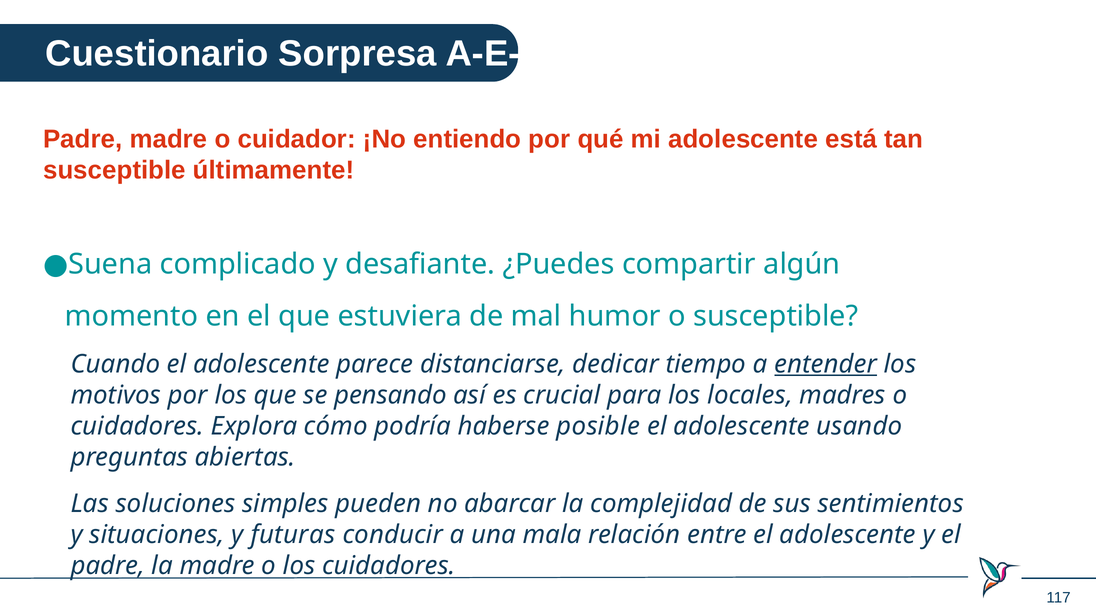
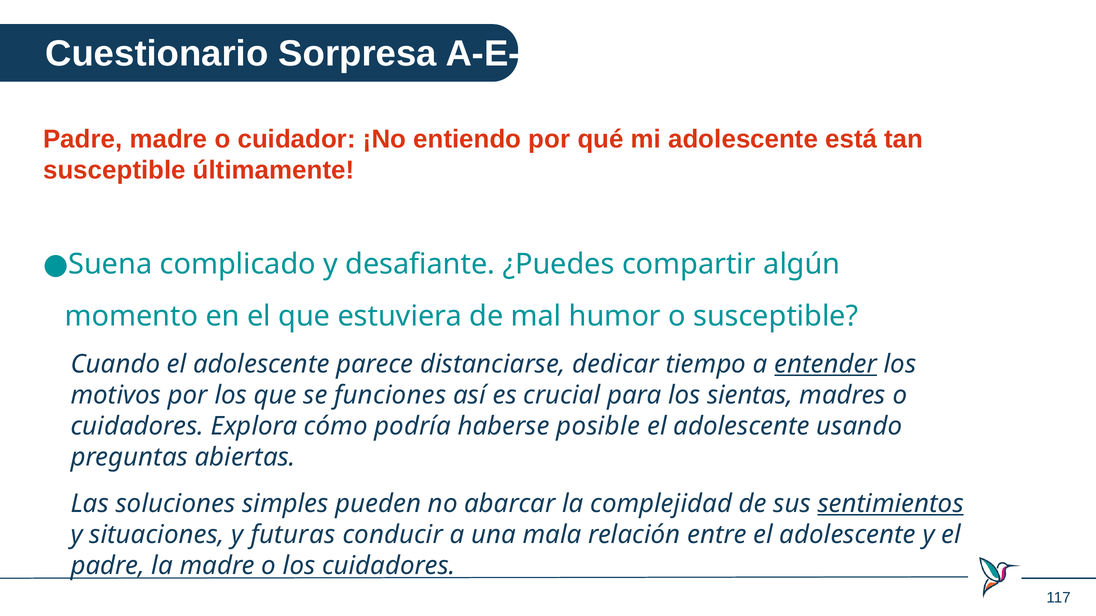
pensando: pensando -> funciones
locales: locales -> sientas
sentimientos underline: none -> present
